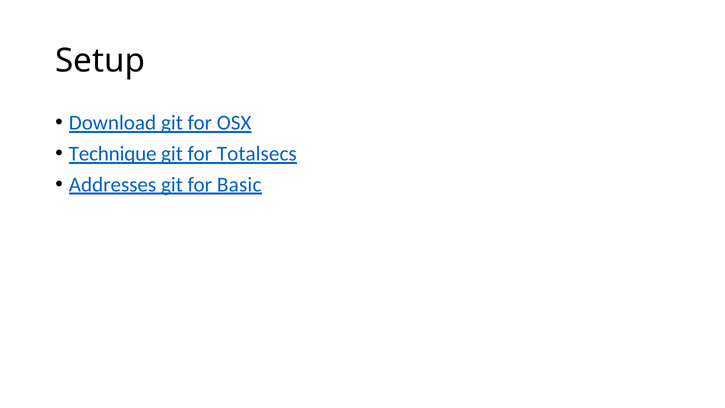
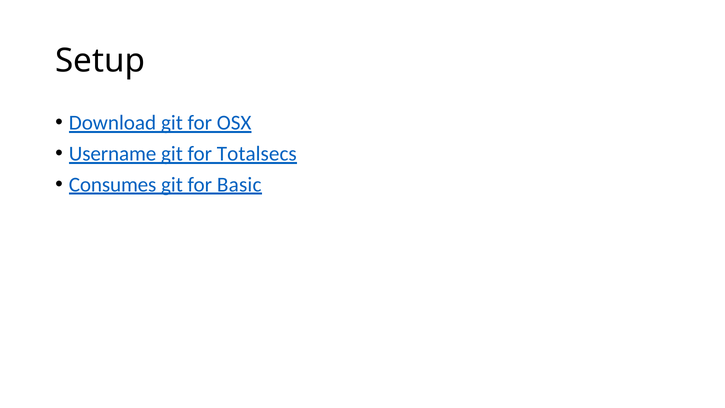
Technique: Technique -> Username
Addresses: Addresses -> Consumes
